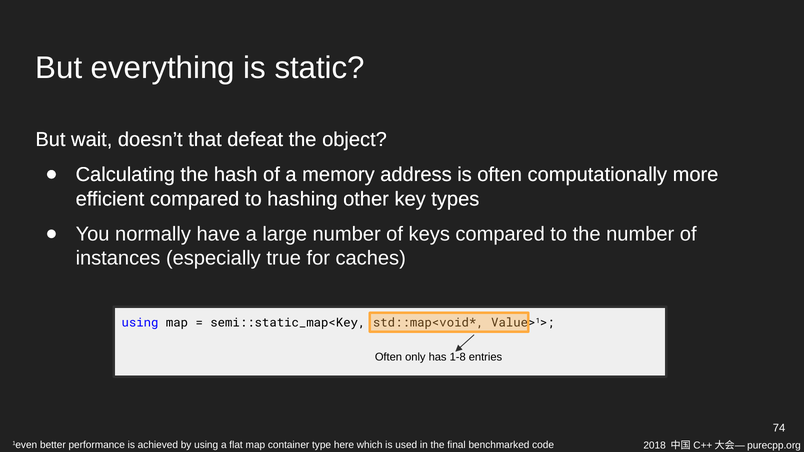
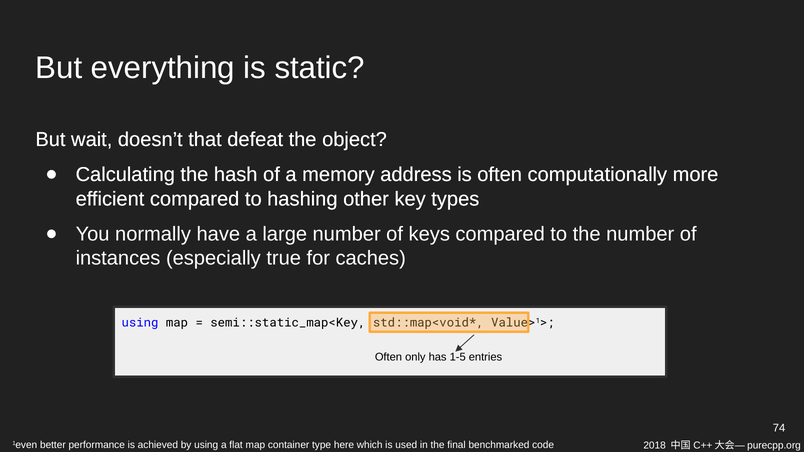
1-8: 1-8 -> 1-5
